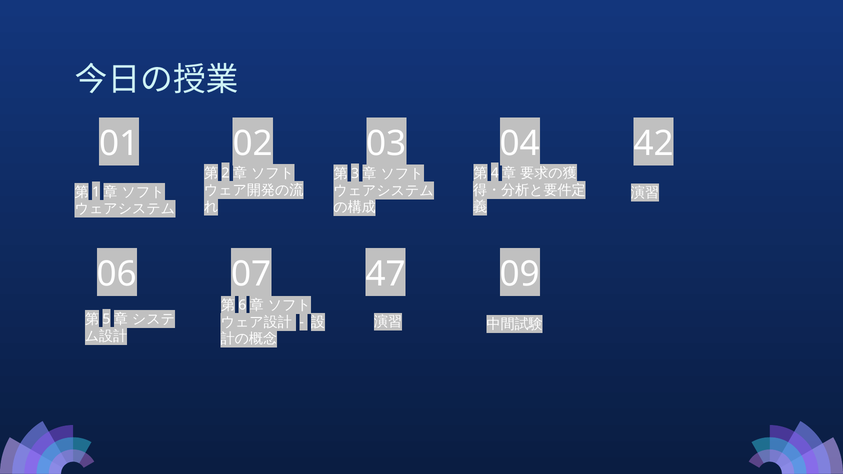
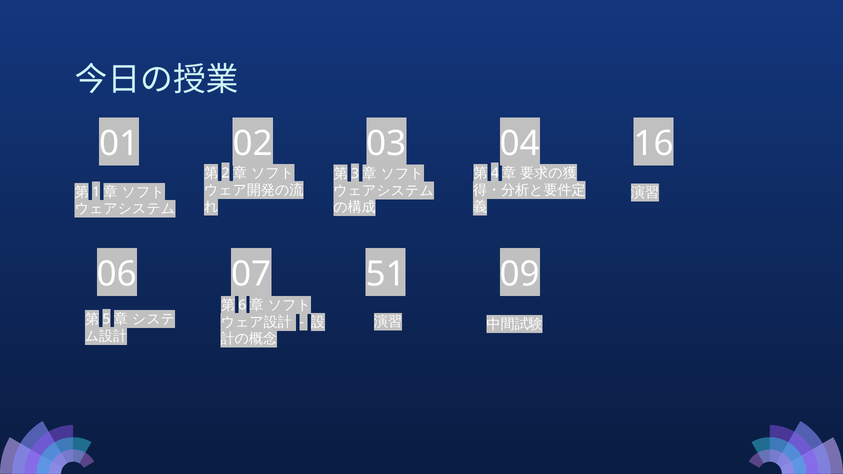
42: 42 -> 16
47: 47 -> 51
